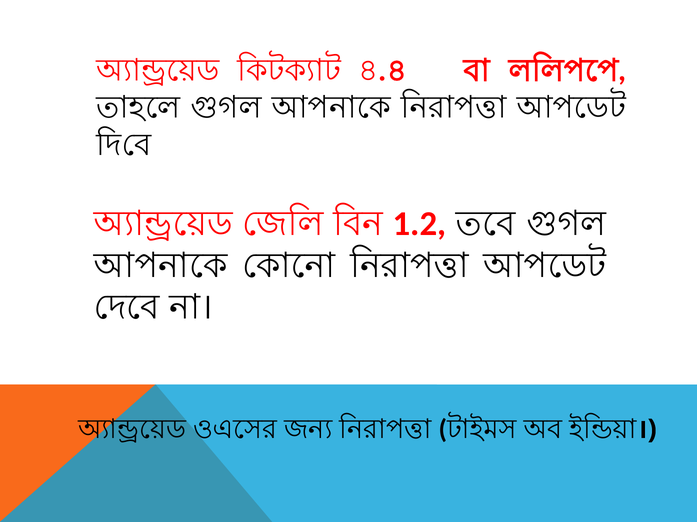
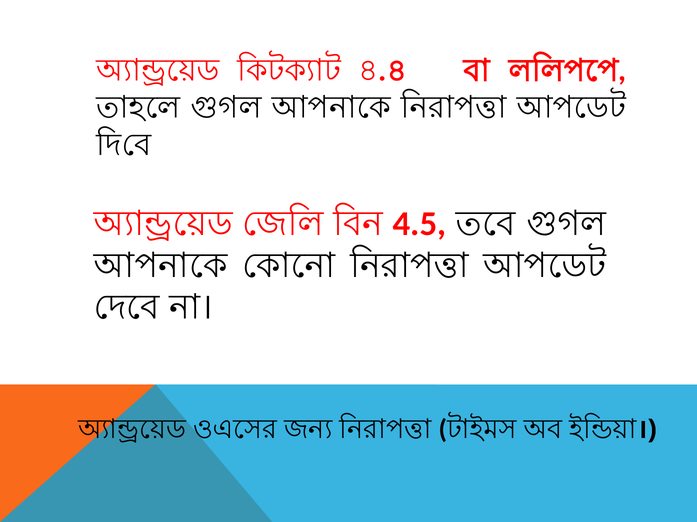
1.2: 1.2 -> 4.5
